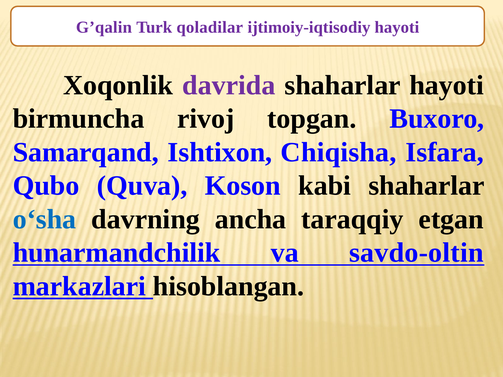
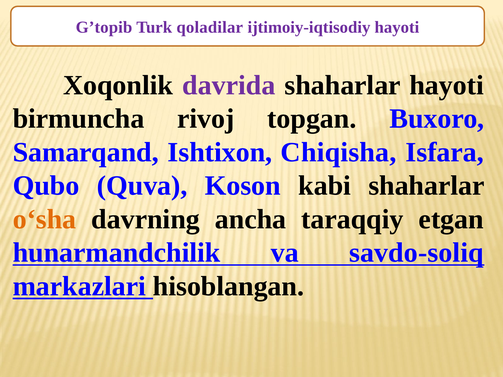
G’qalin: G’qalin -> G’topib
o‘sha colour: blue -> orange
savdo-oltin: savdo-oltin -> savdo-soliq
